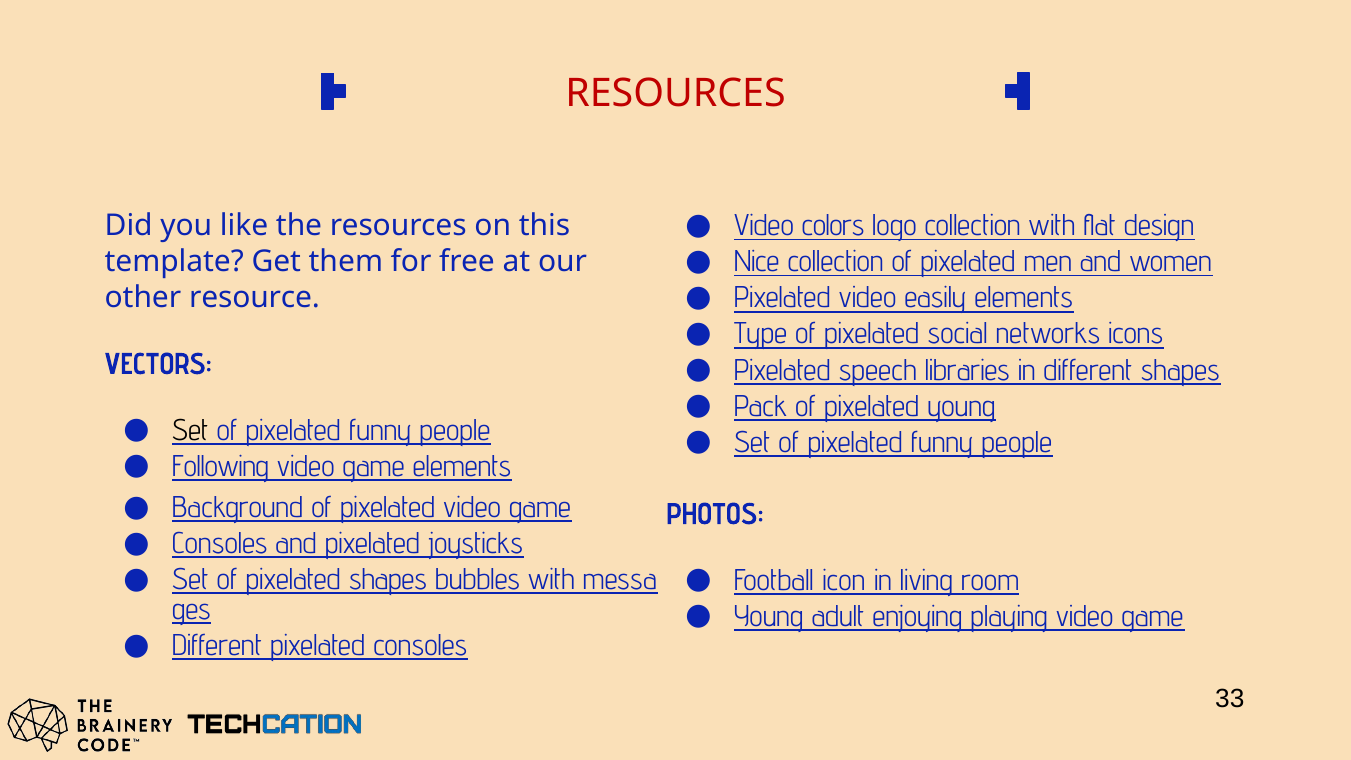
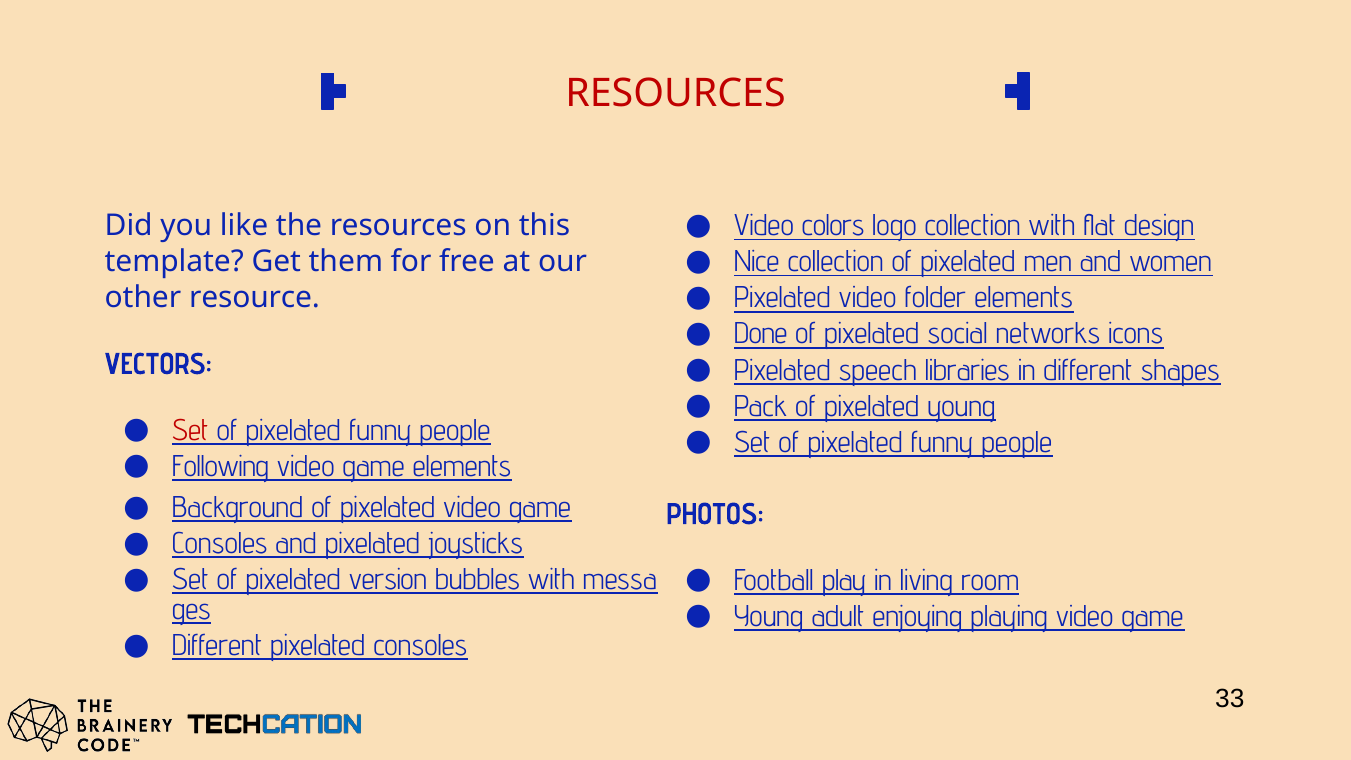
easily: easily -> folder
Type: Type -> Done
Set at (190, 430) colour: black -> red
pixelated shapes: shapes -> version
icon: icon -> play
